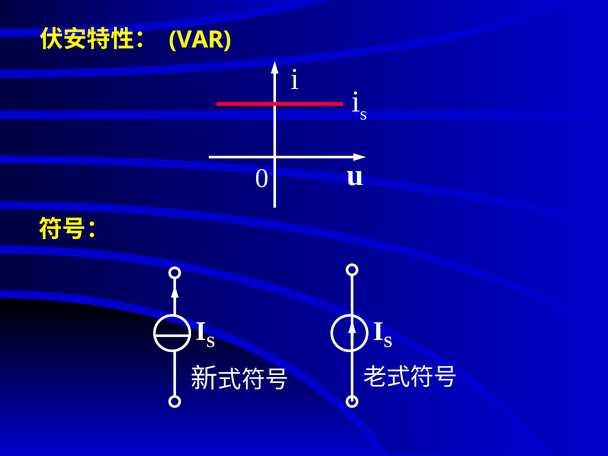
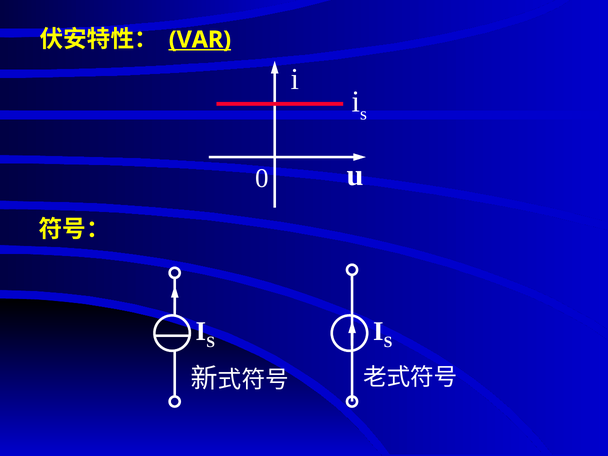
VAR underline: none -> present
